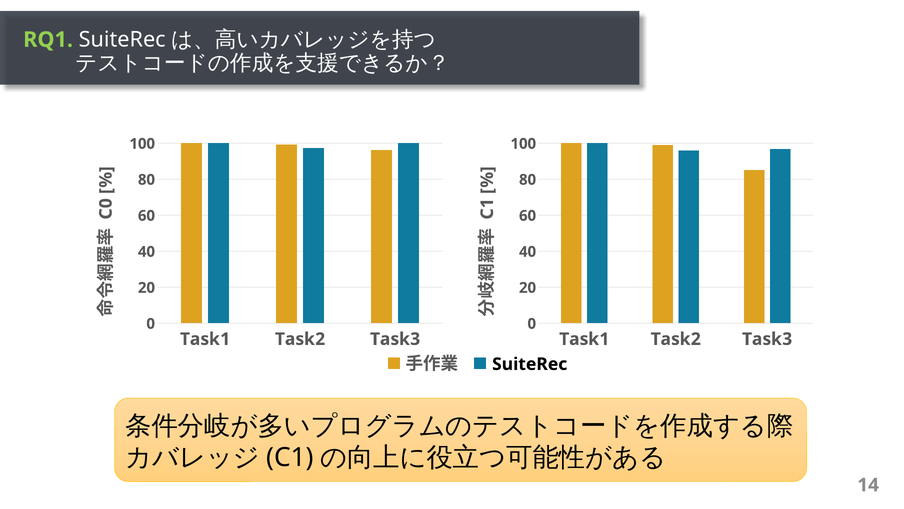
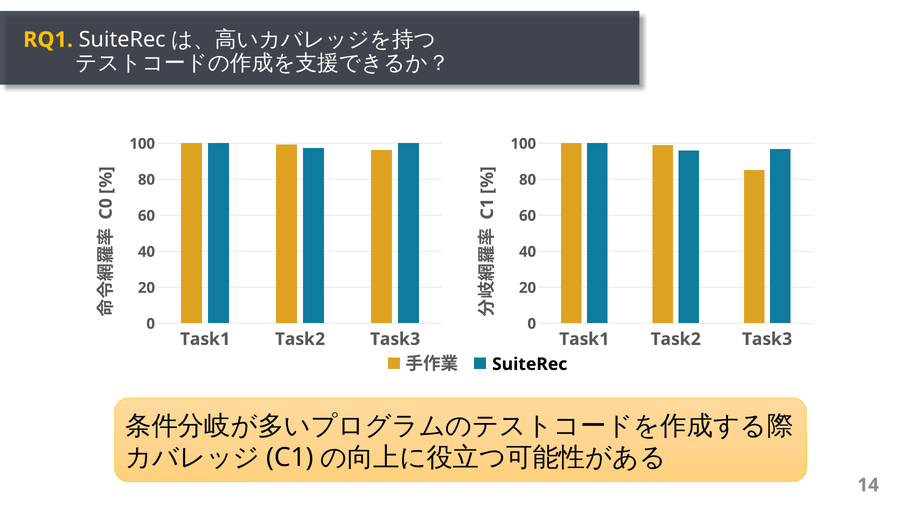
RQ1 colour: light green -> yellow
